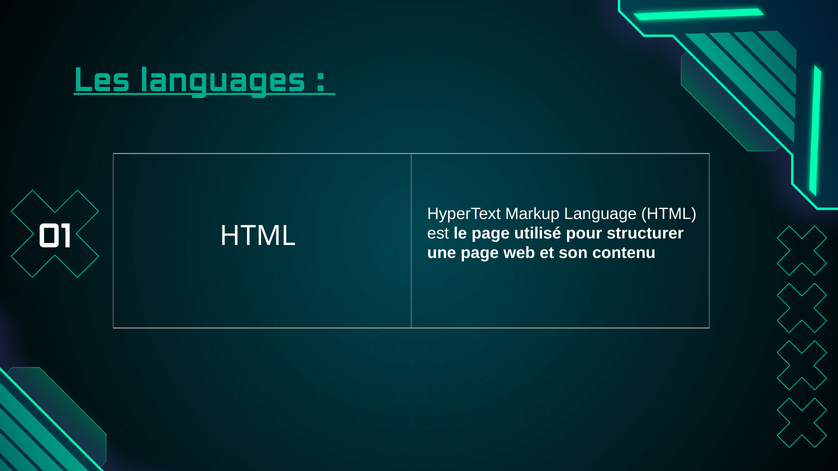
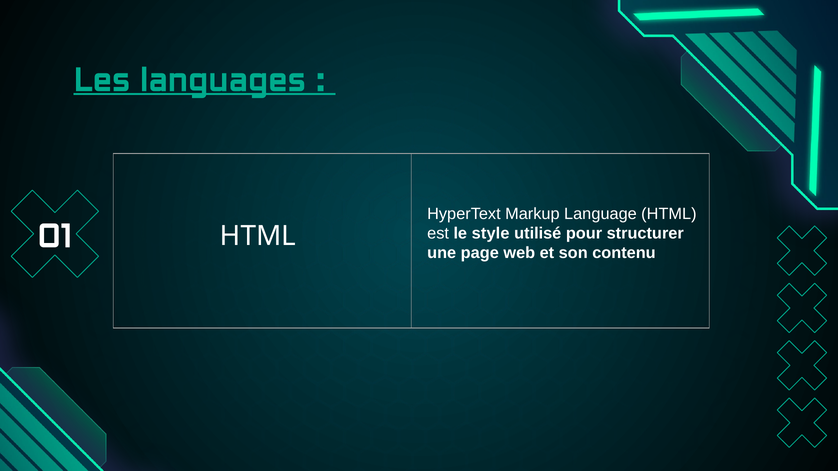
le page: page -> style
